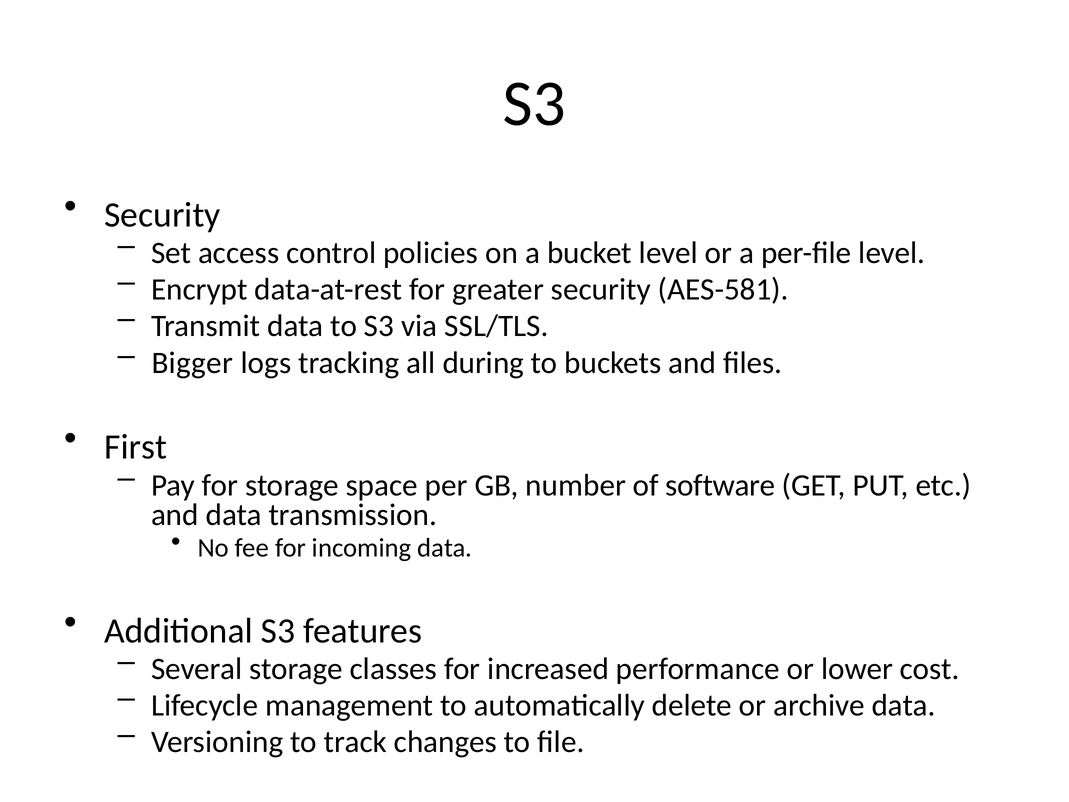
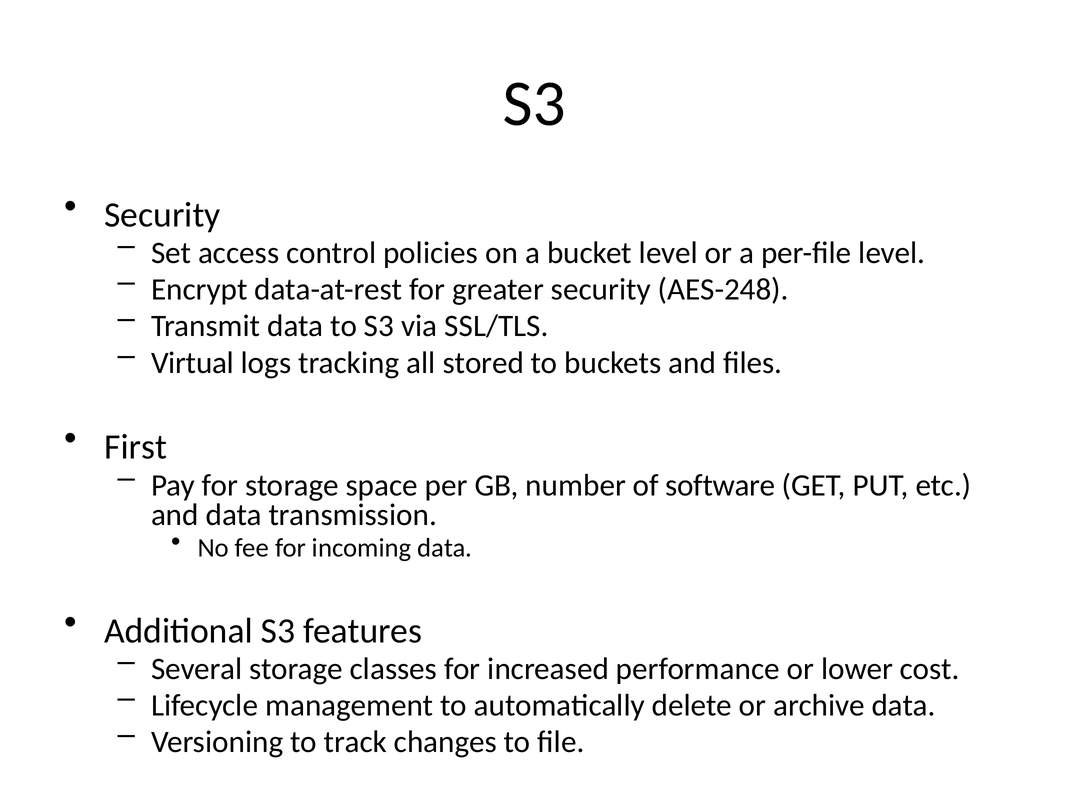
AES-581: AES-581 -> AES-248
Bigger: Bigger -> Virtual
during: during -> stored
